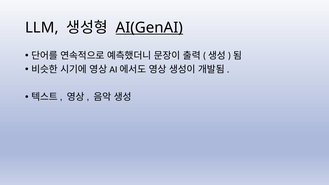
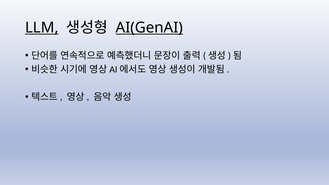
LLM underline: none -> present
